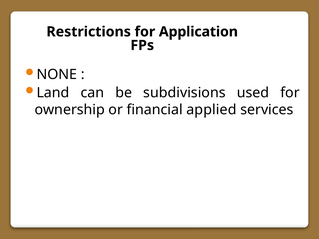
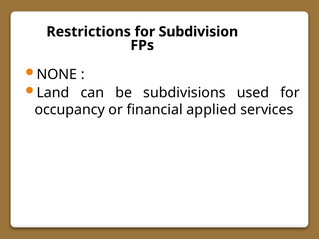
Application: Application -> Subdivision
ownership: ownership -> occupancy
